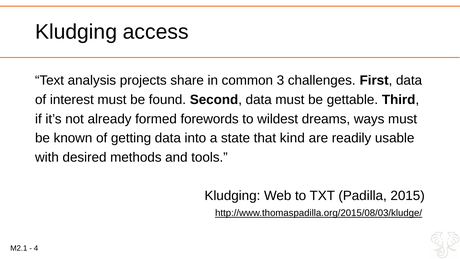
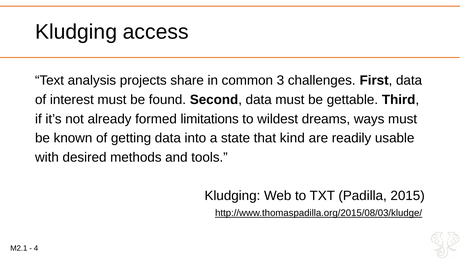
forewords: forewords -> limitations
